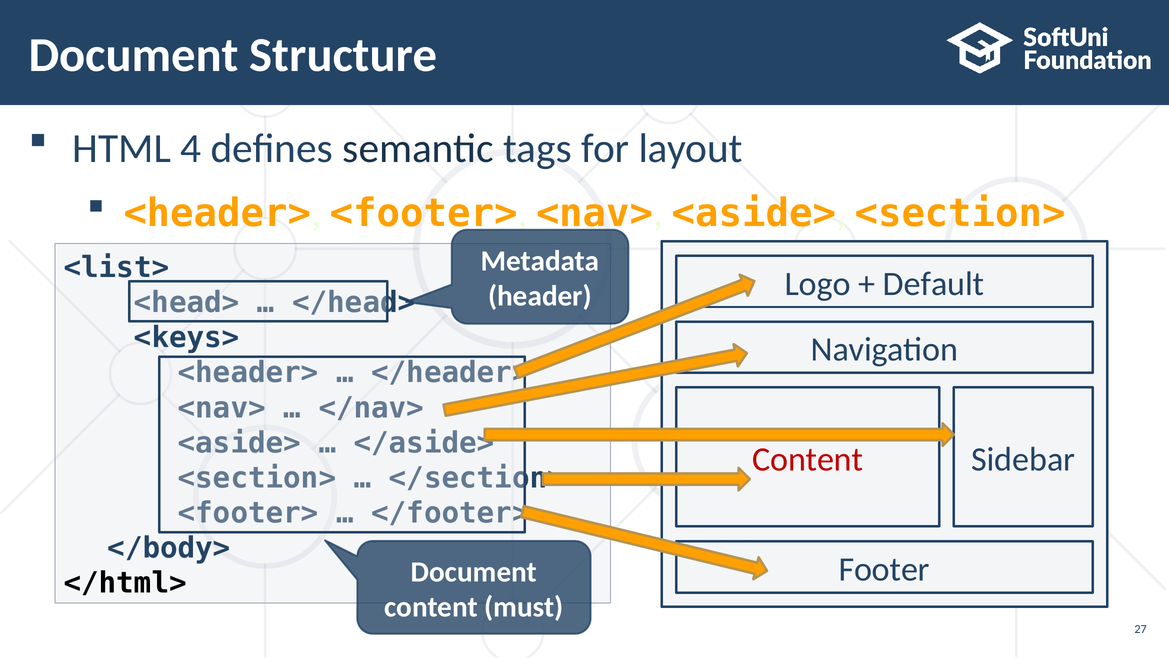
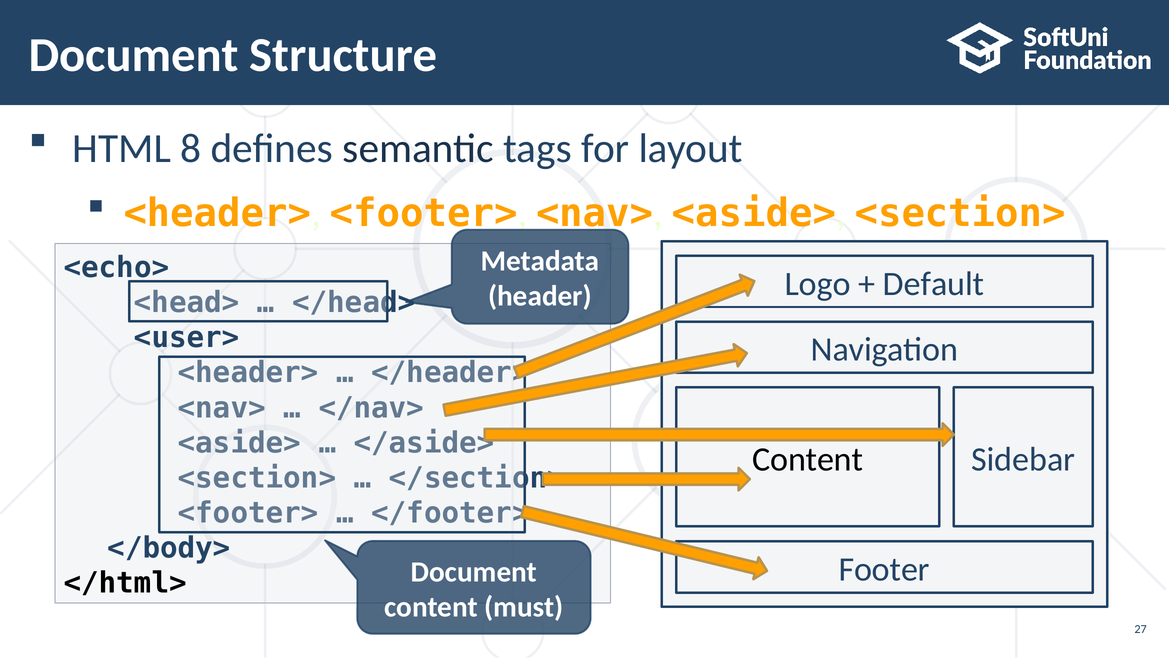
4: 4 -> 8
<list>: <list> -> <echo>
<keys>: <keys> -> <user>
Content at (808, 459) colour: red -> black
